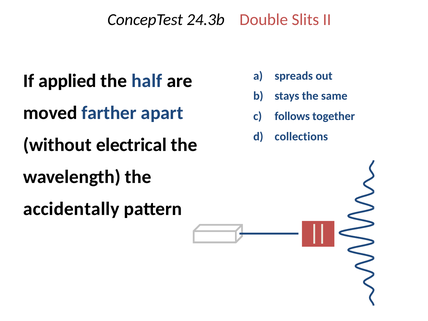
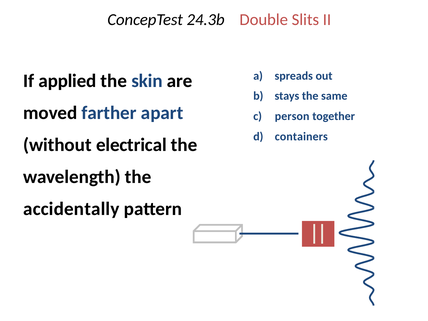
half: half -> skin
follows: follows -> person
collections: collections -> containers
